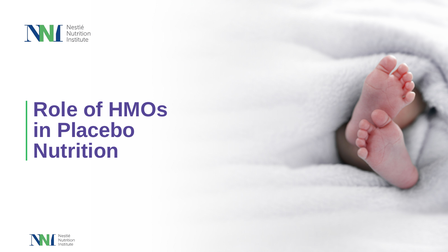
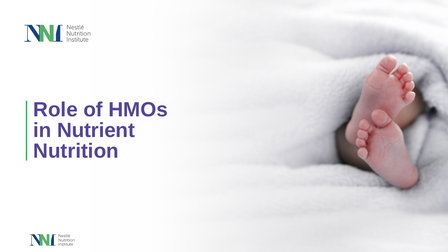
Placebo: Placebo -> Nutrient
